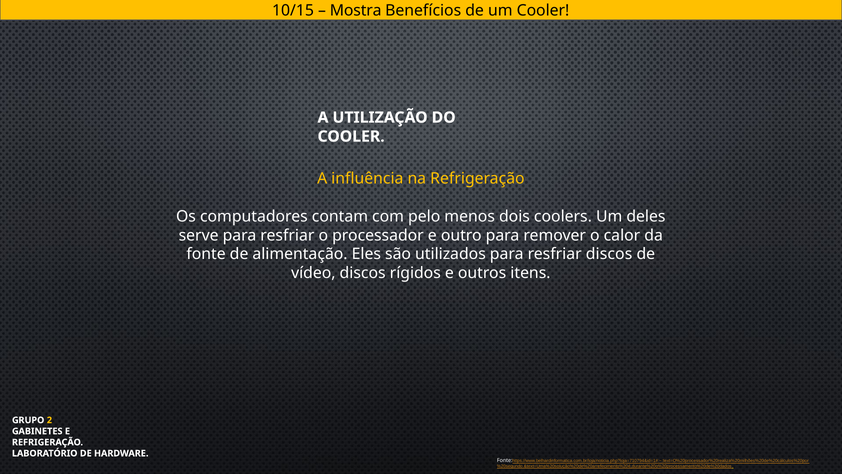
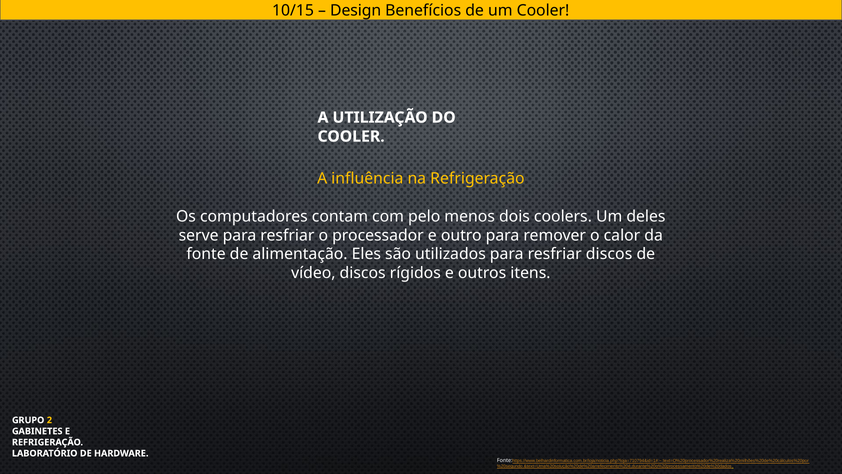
Mostra: Mostra -> Design
